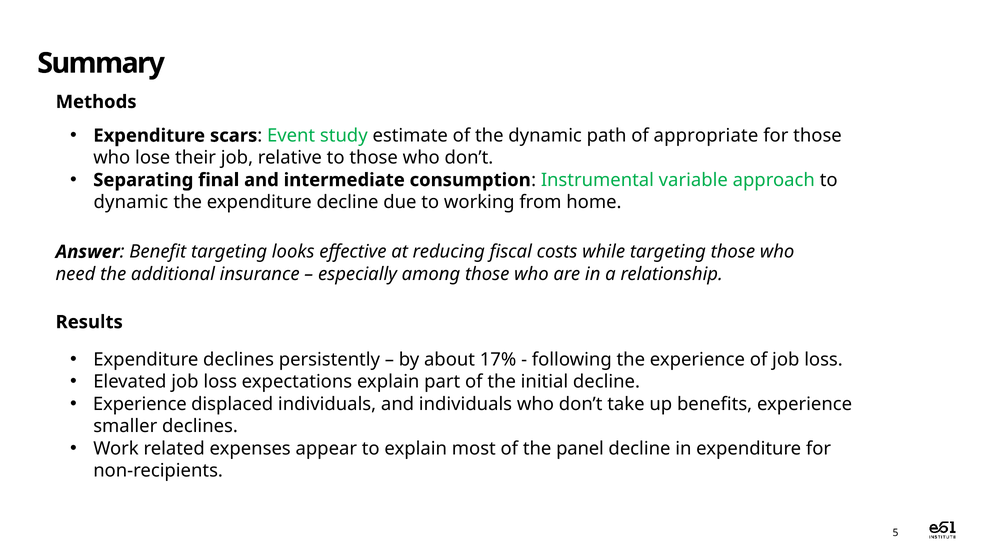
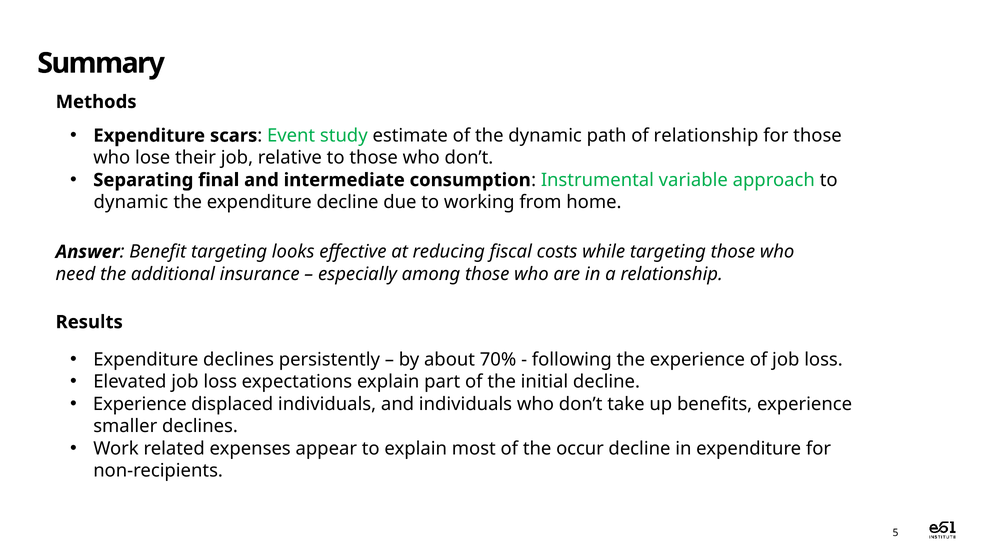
of appropriate: appropriate -> relationship
17%: 17% -> 70%
panel: panel -> occur
